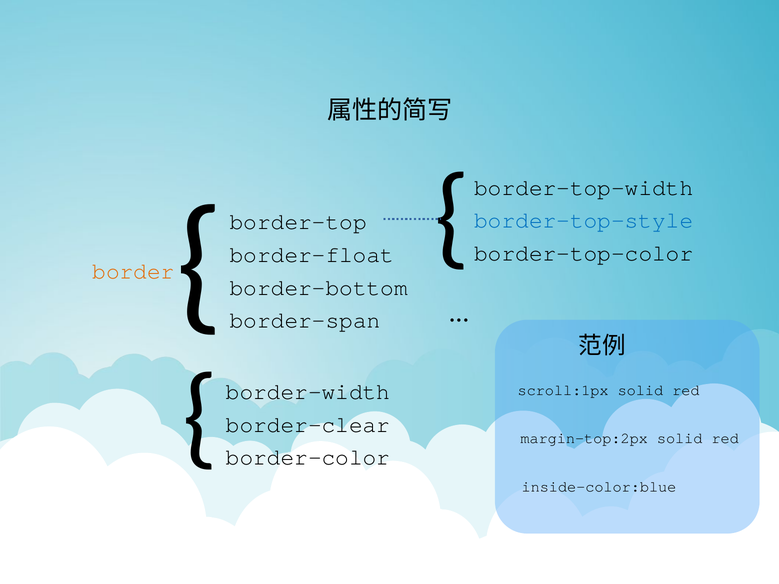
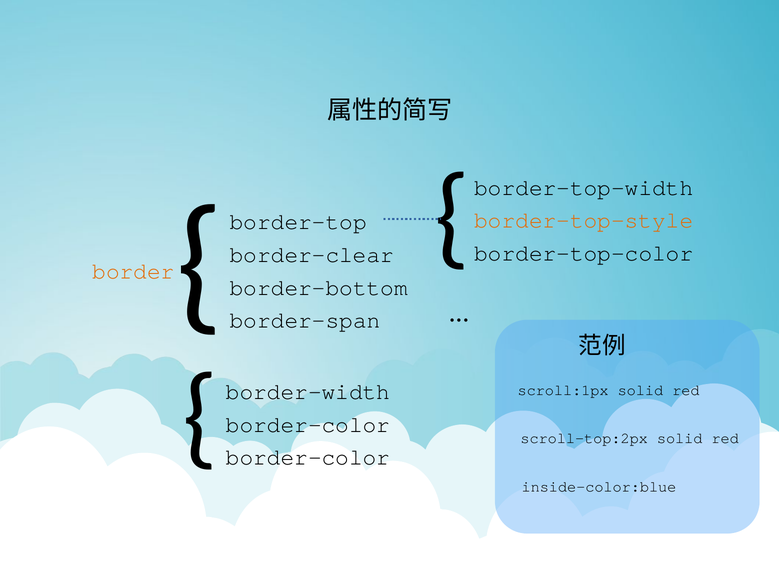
border-top-style colour: blue -> orange
border-float: border-float -> border-clear
border-clear at (308, 425): border-clear -> border-color
margin-top:2px: margin-top:2px -> scroll-top:2px
